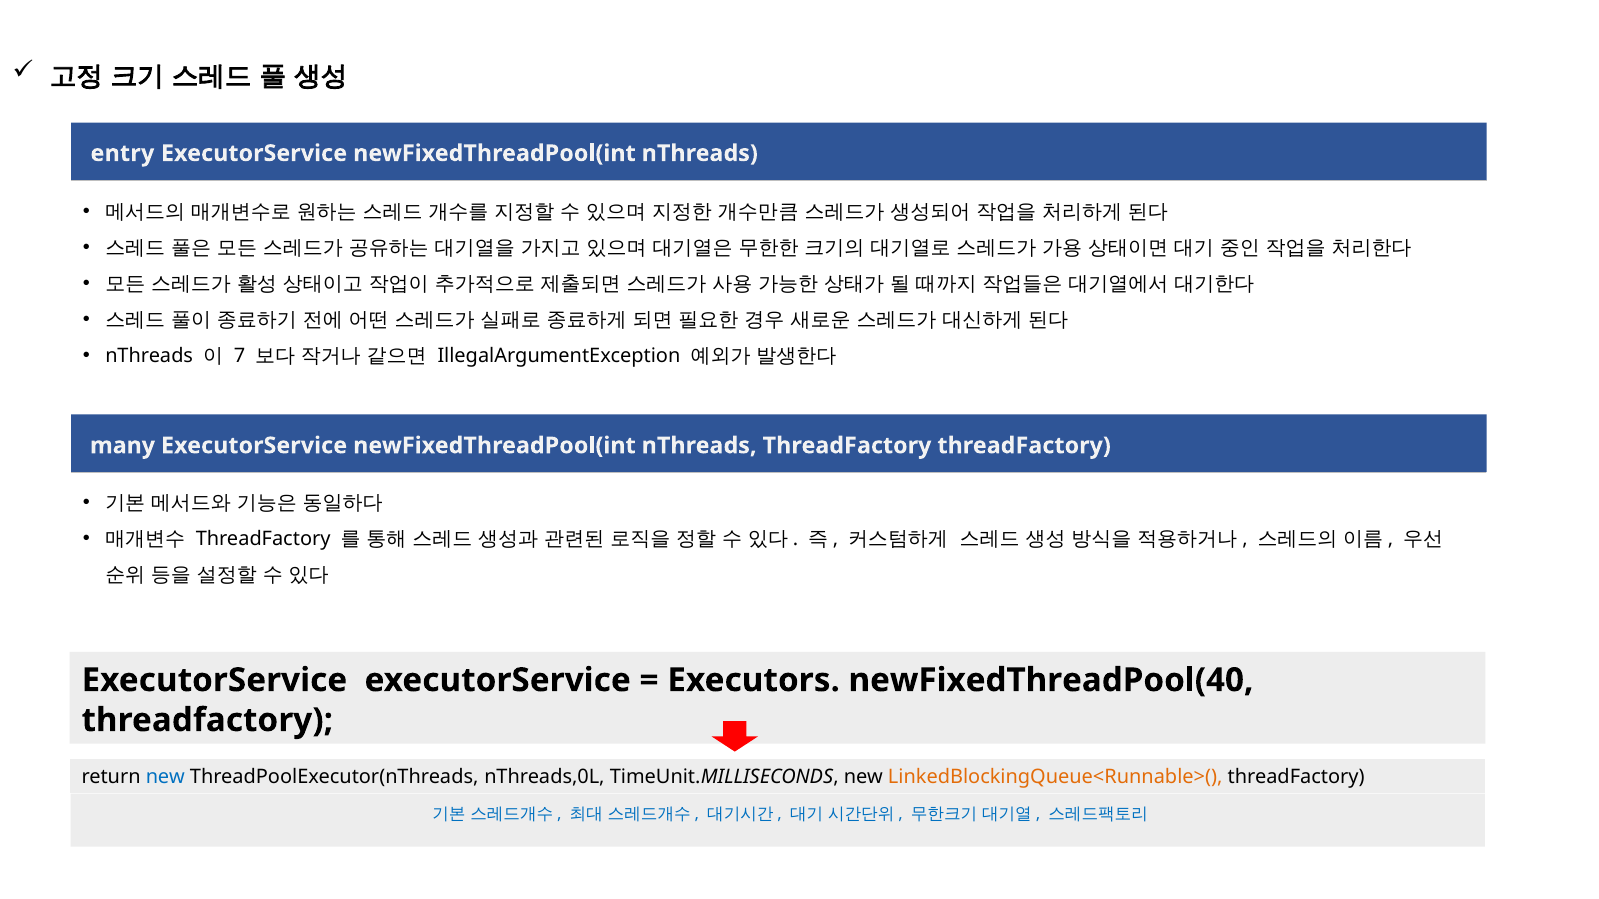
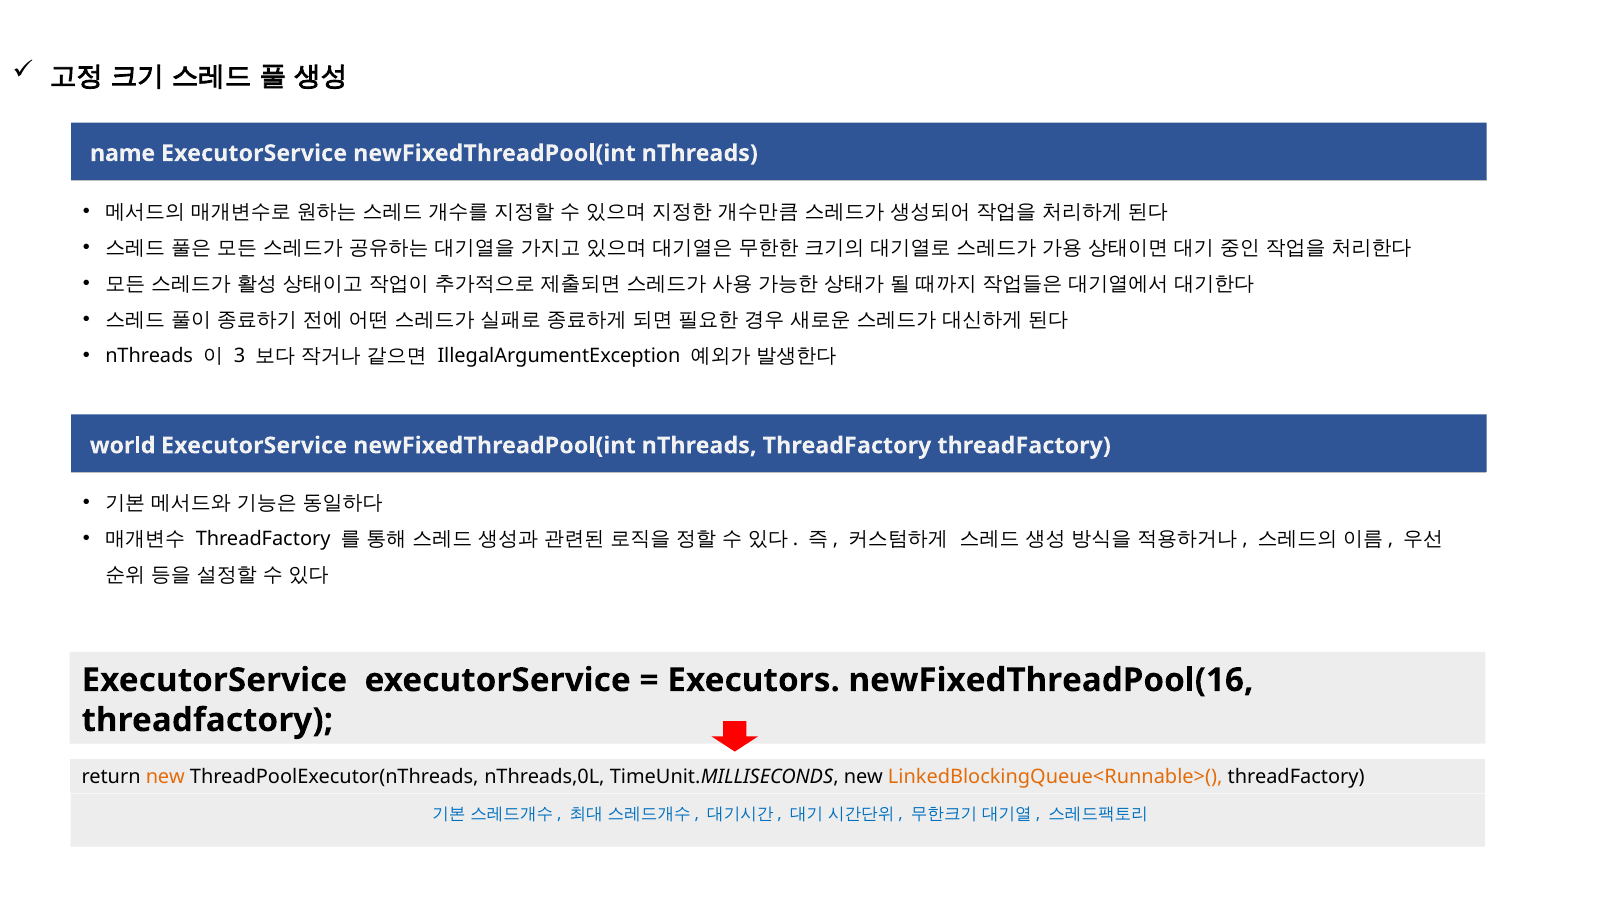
entry: entry -> name
7: 7 -> 3
many: many -> world
newFixedThreadPool(40: newFixedThreadPool(40 -> newFixedThreadPool(16
new at (165, 778) colour: blue -> orange
